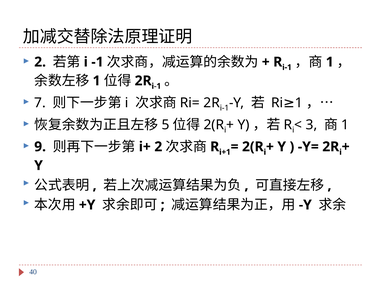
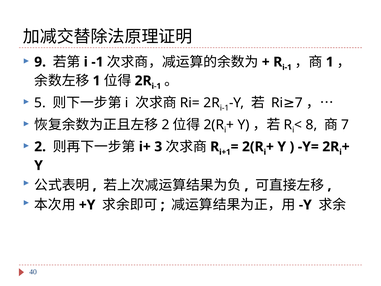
2 at (40, 62): 2 -> 9
7: 7 -> 5
1 at (299, 103): 1 -> 7
5 at (165, 125): 5 -> 2
3: 3 -> 8
1 at (345, 125): 1 -> 7
9 at (40, 147): 9 -> 2
2 at (158, 147): 2 -> 3
